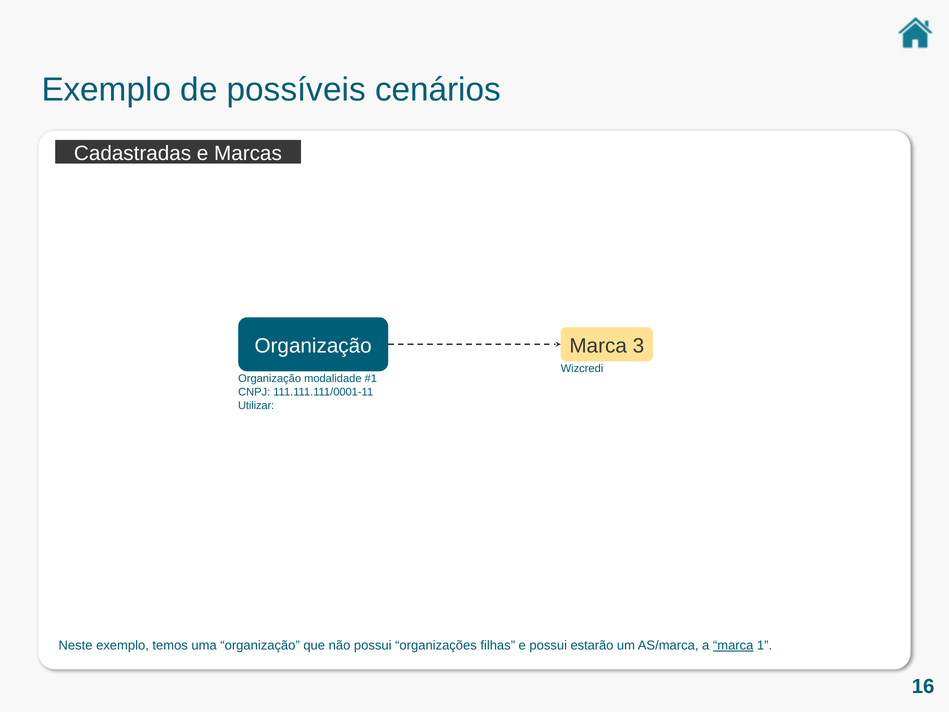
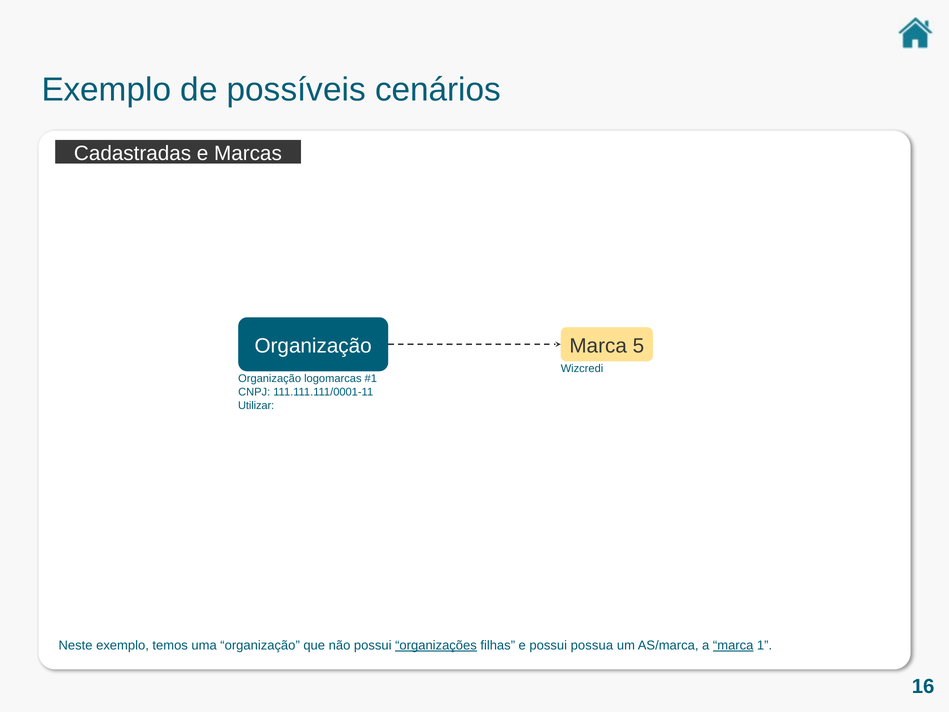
3: 3 -> 5
modalidade: modalidade -> logomarcas
organizações underline: none -> present
estarão: estarão -> possua
